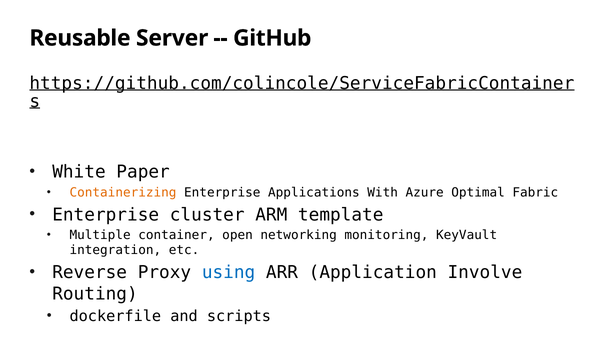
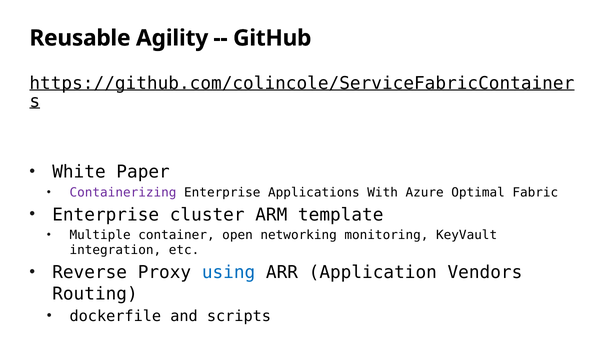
Server: Server -> Agility
Containerizing colour: orange -> purple
Involve: Involve -> Vendors
